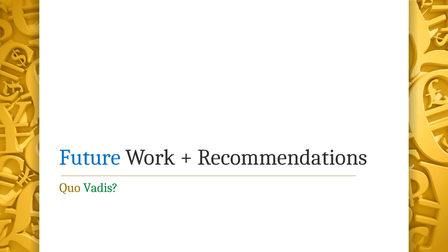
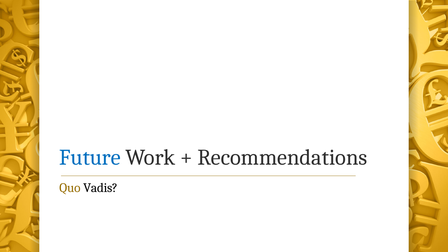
Vadis colour: green -> black
